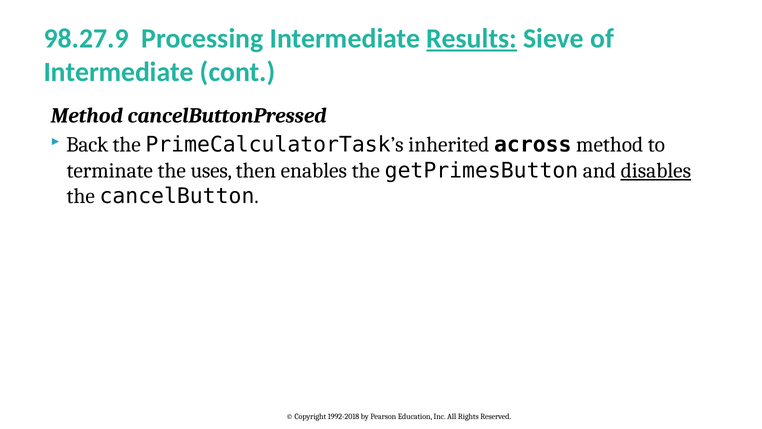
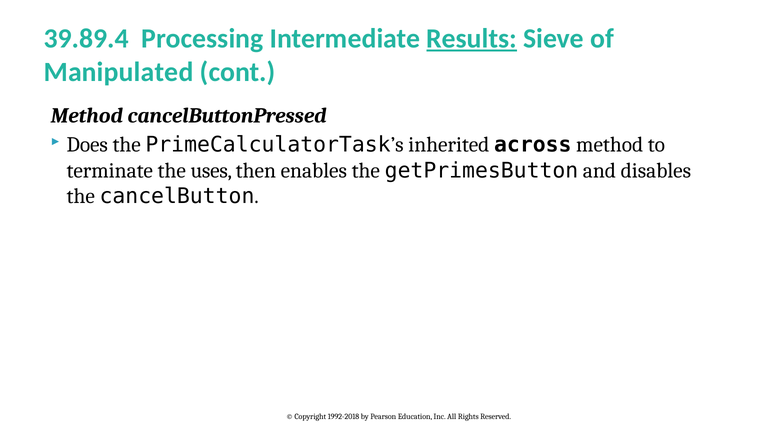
98.27.9: 98.27.9 -> 39.89.4
Intermediate at (119, 72): Intermediate -> Manipulated
Back: Back -> Does
disables underline: present -> none
